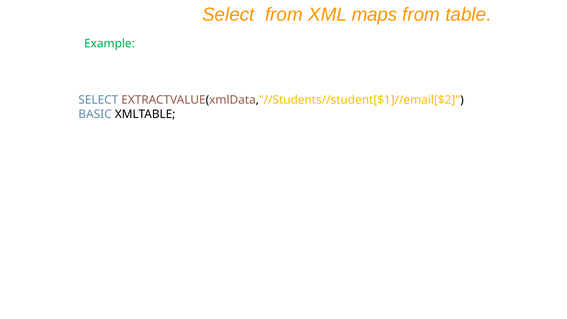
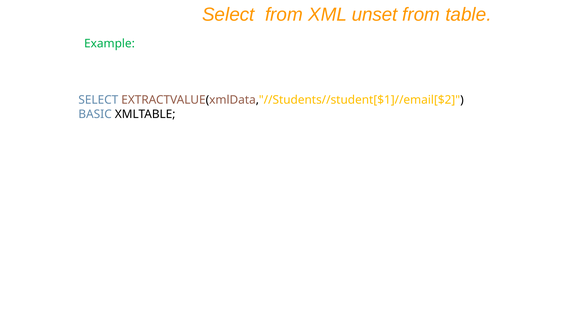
maps: maps -> unset
